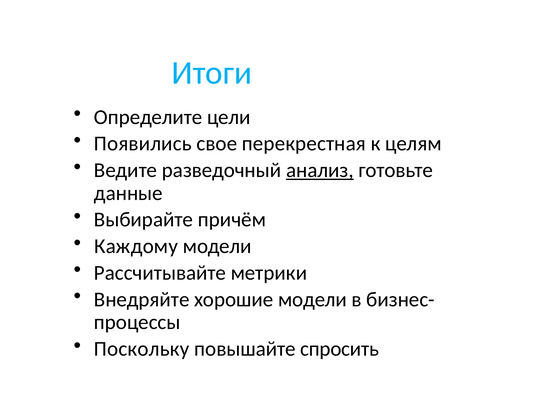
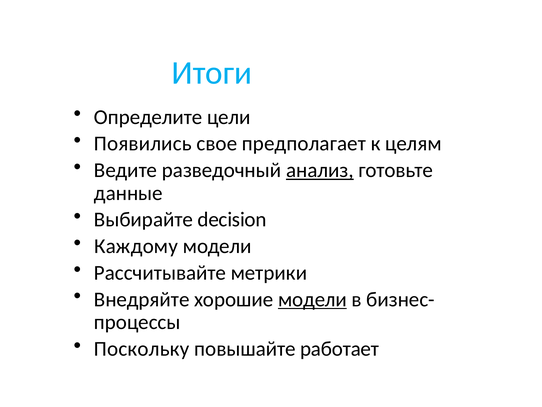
перекрестная: перекрестная -> предполагает
причём: причём -> decision
модели at (313, 299) underline: none -> present
спросить: спросить -> работает
